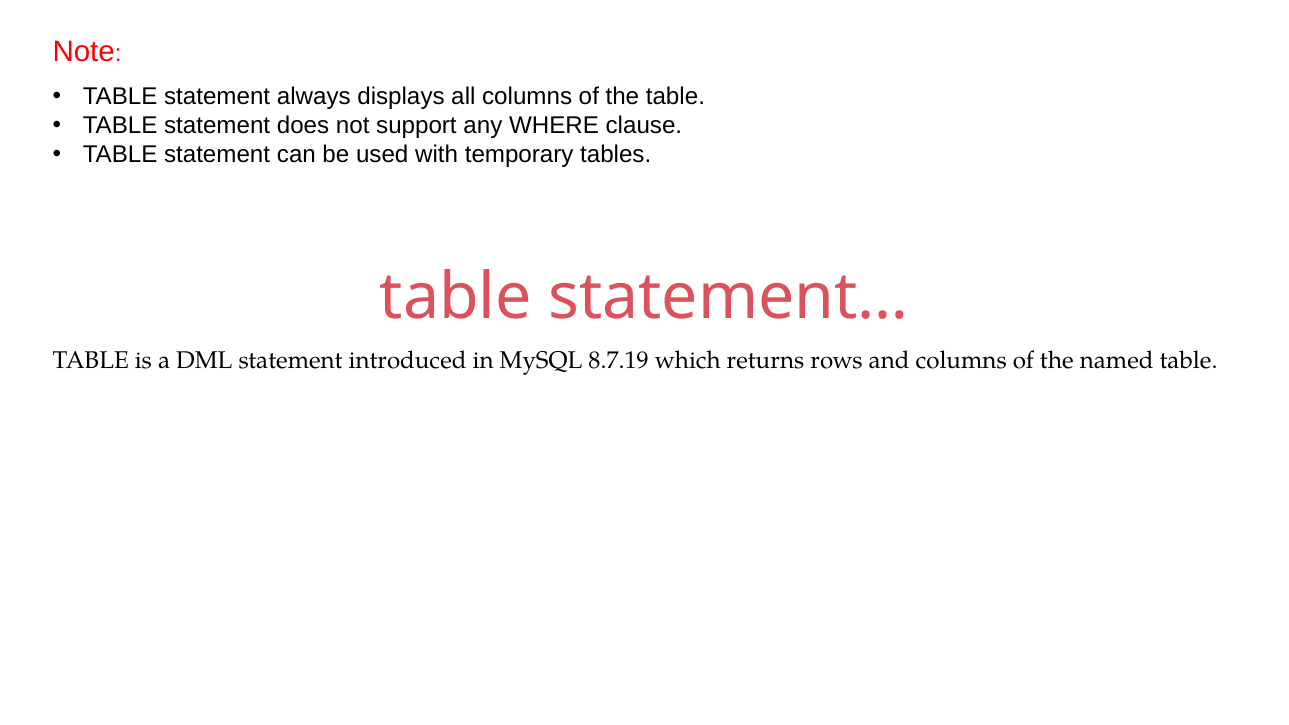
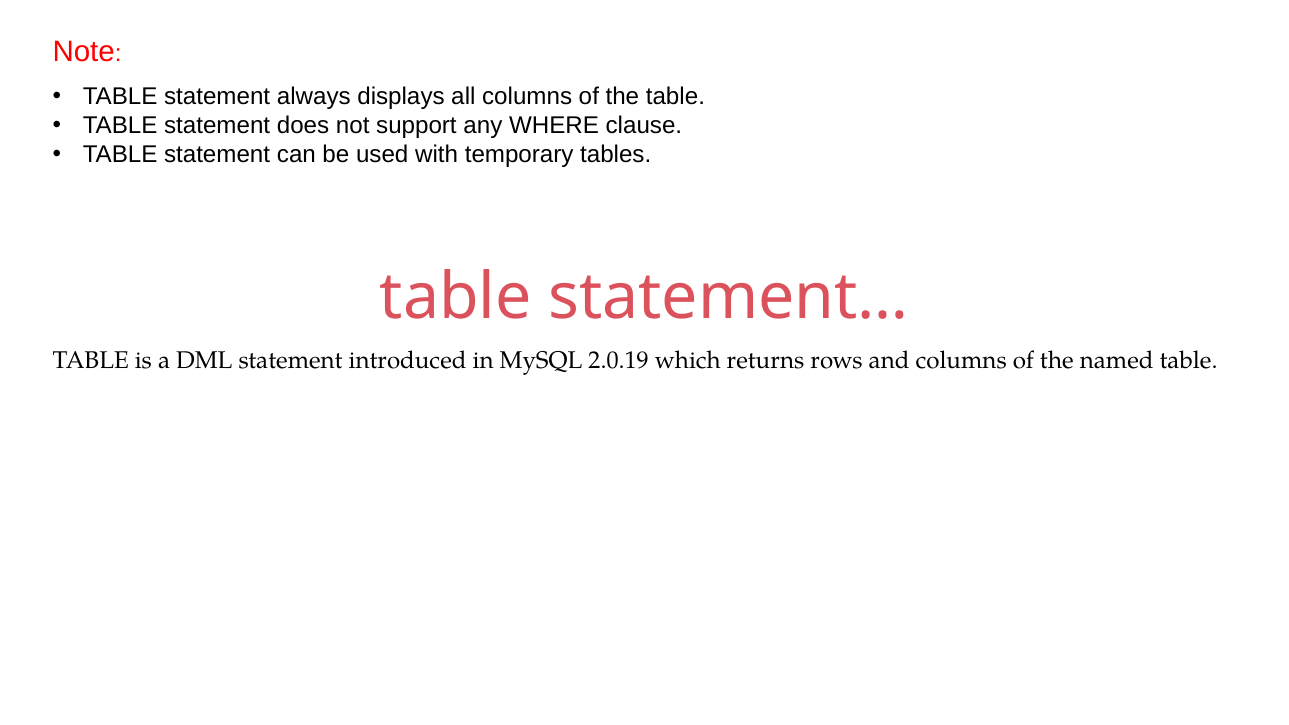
8.7.19: 8.7.19 -> 2.0.19
